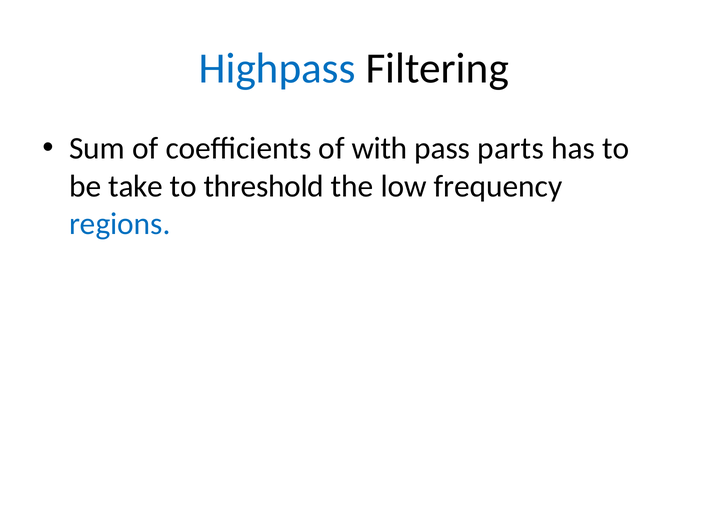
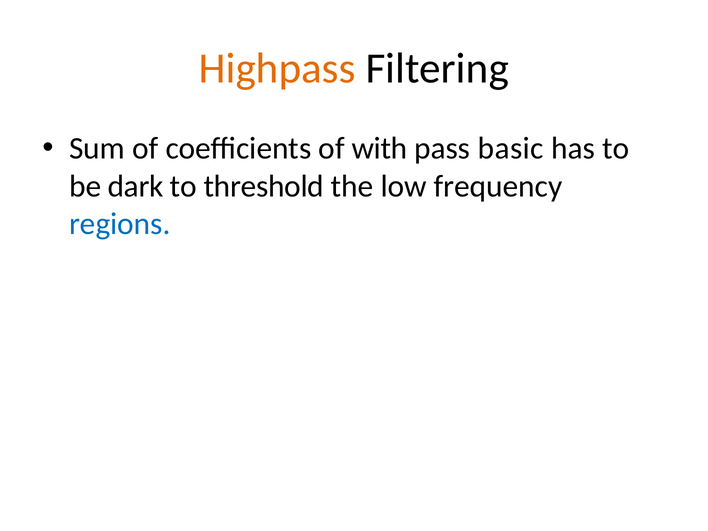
Highpass colour: blue -> orange
parts: parts -> basic
take: take -> dark
